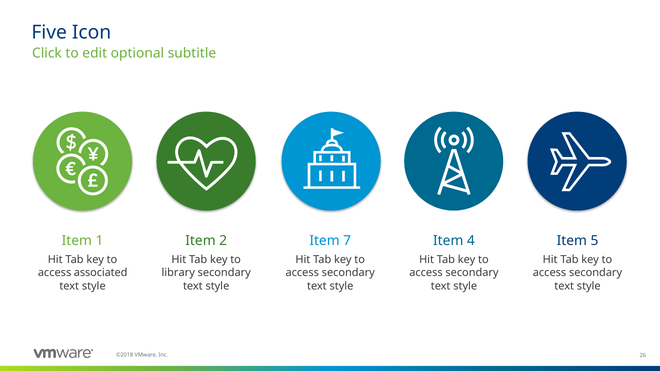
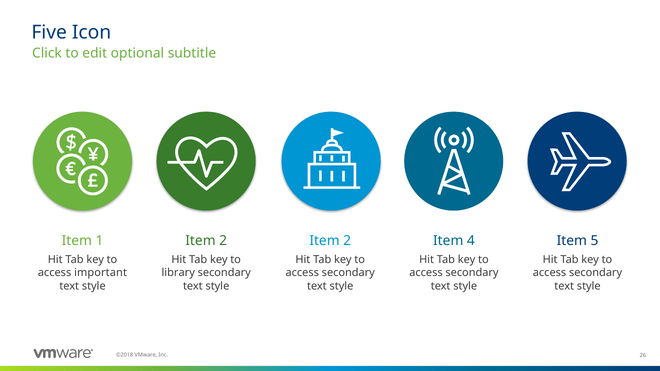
7 at (347, 241): 7 -> 2
associated: associated -> important
